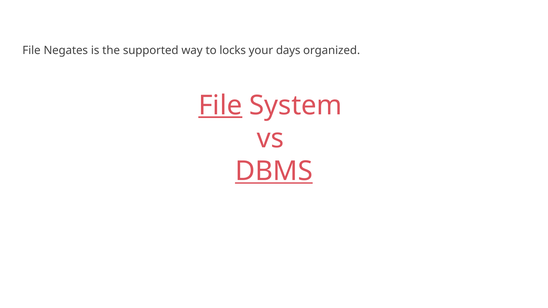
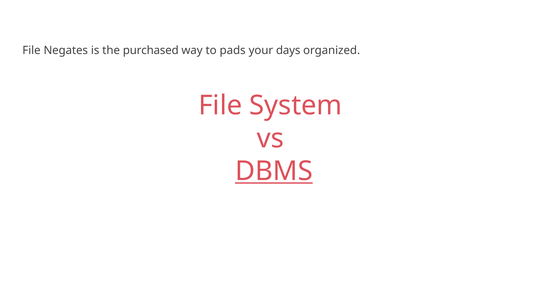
supported: supported -> purchased
locks: locks -> pads
File at (220, 106) underline: present -> none
